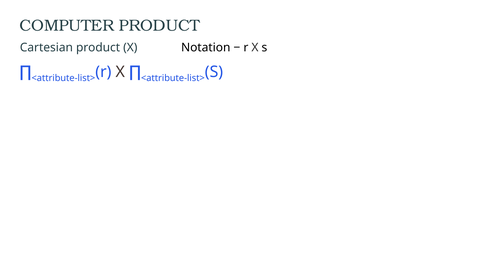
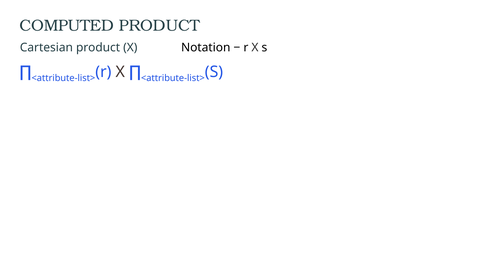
COMPUTER: COMPUTER -> COMPUTED
